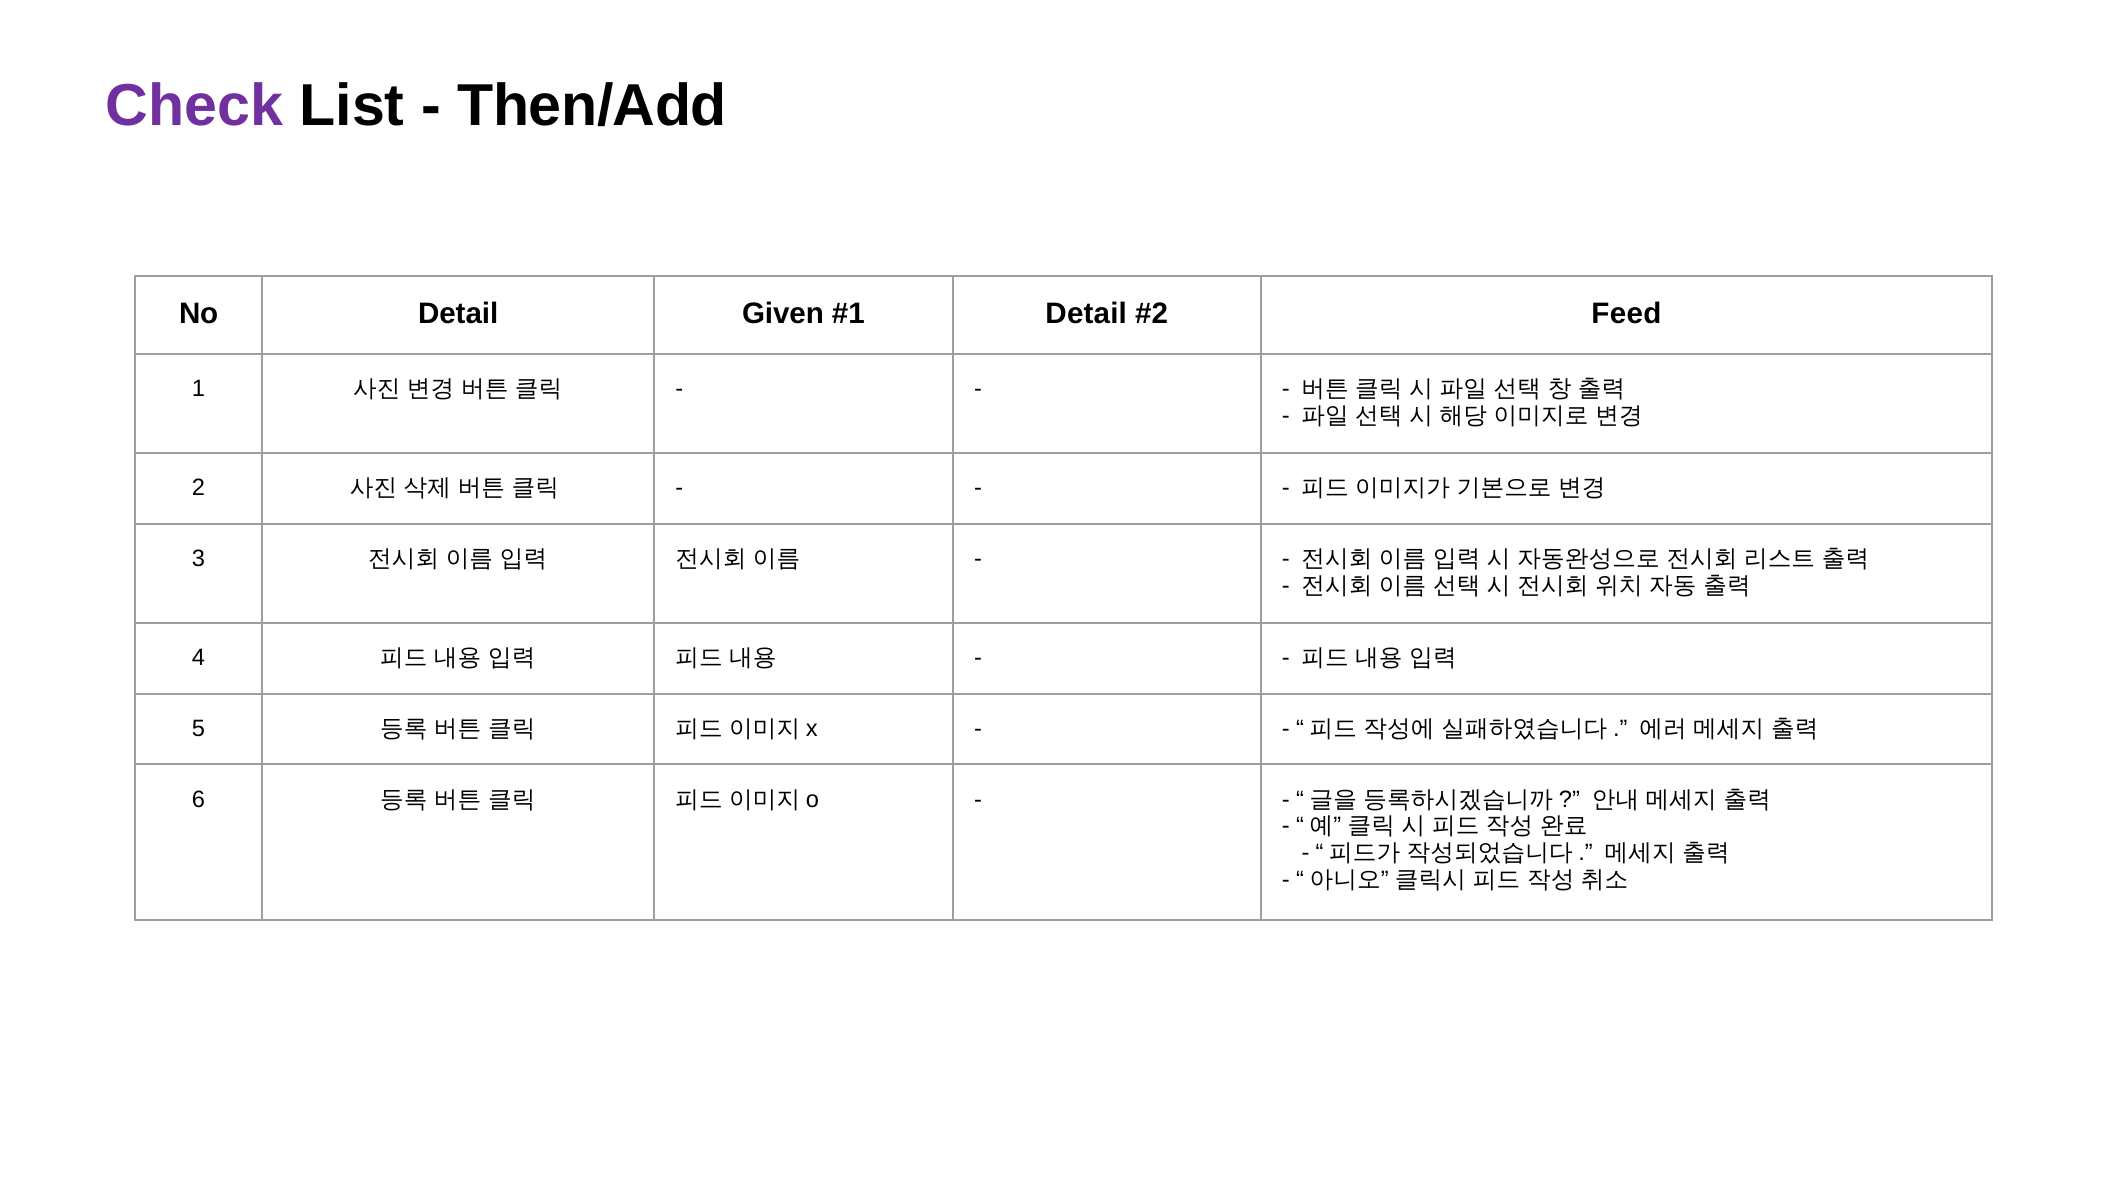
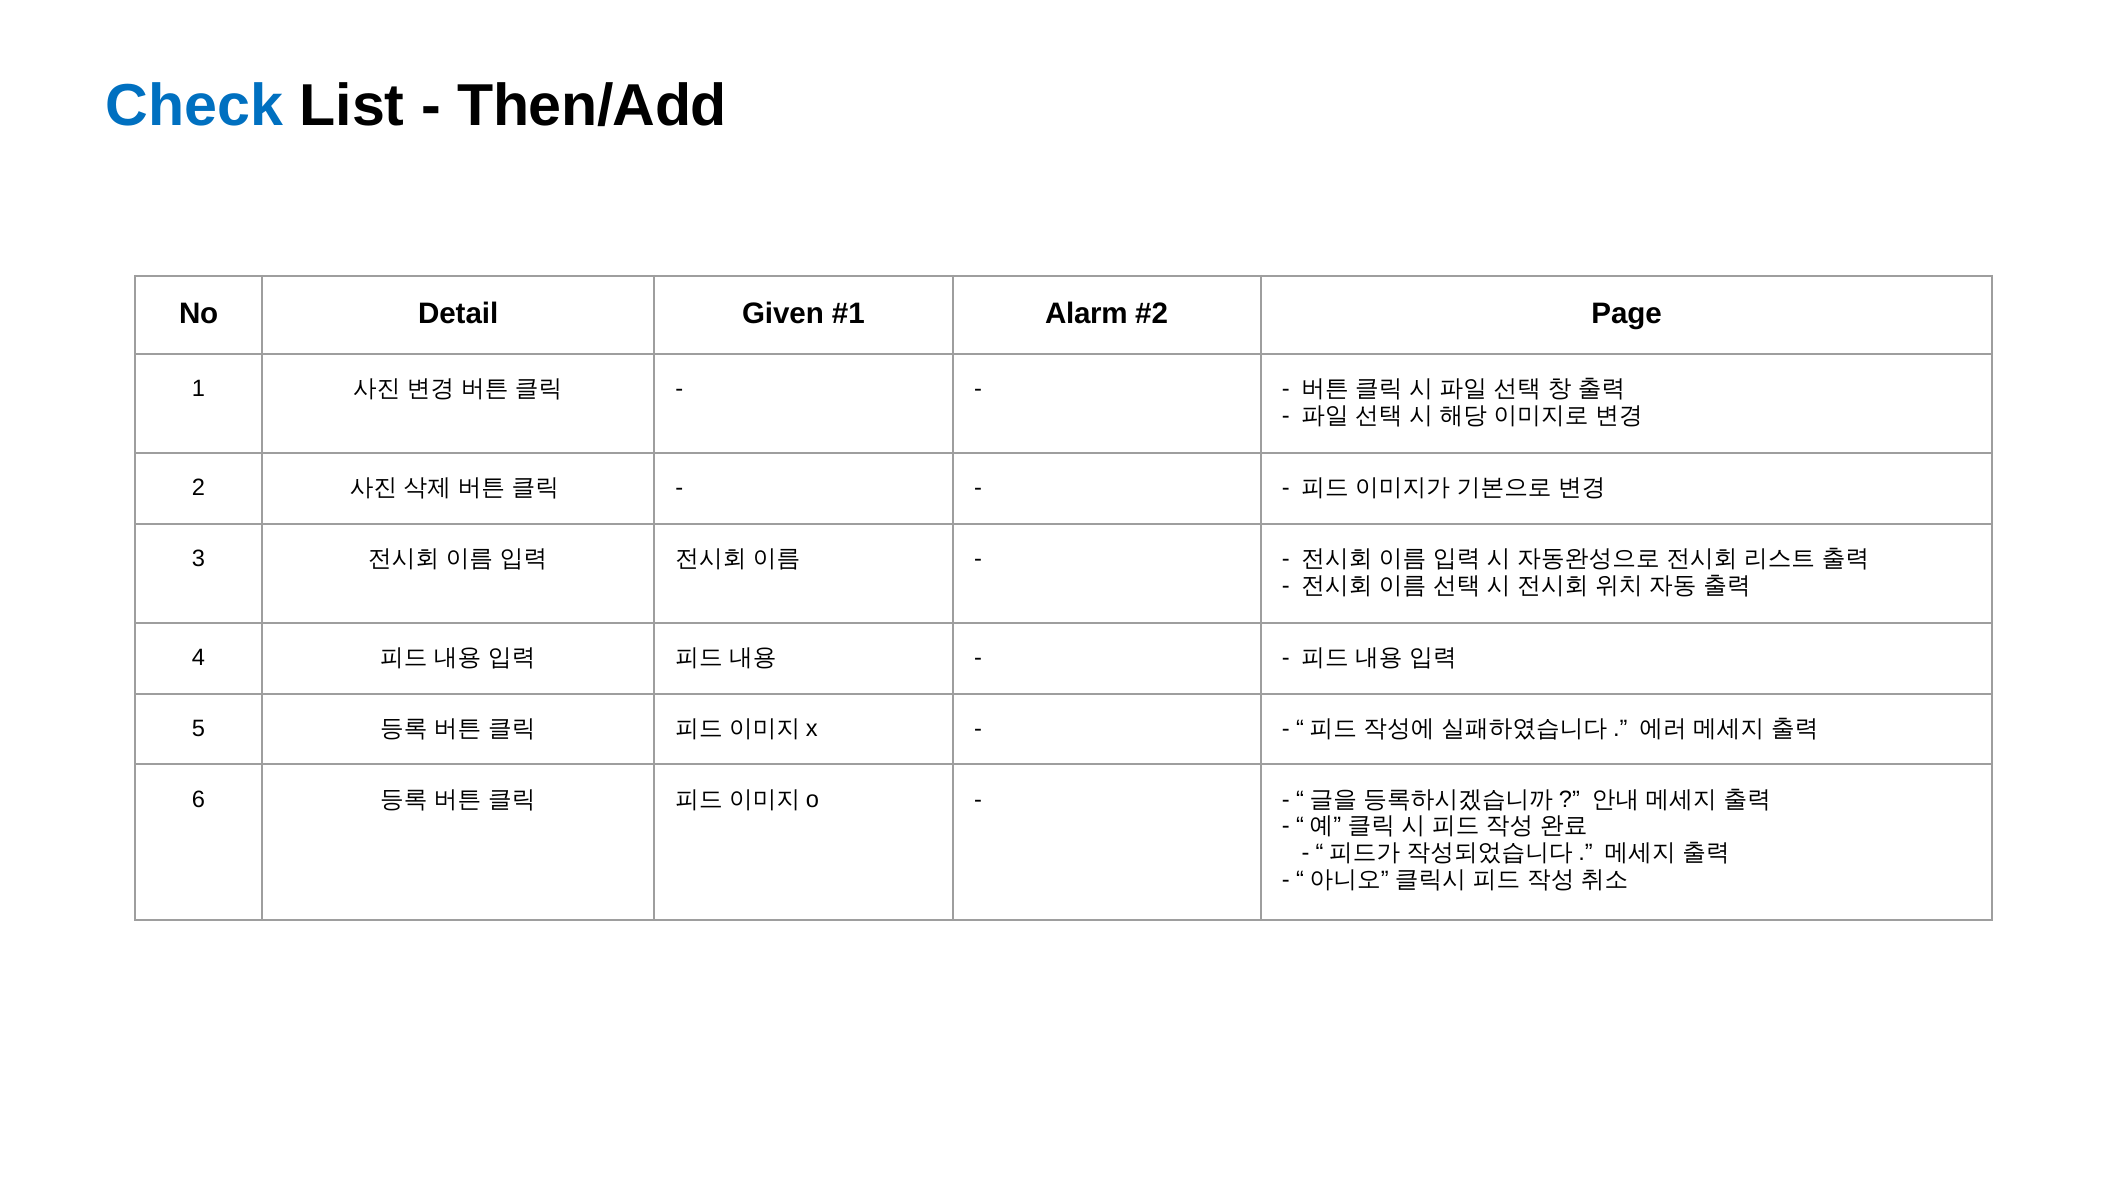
Check colour: purple -> blue
Detail at (1086, 314): Detail -> Alarm
Feed: Feed -> Page
